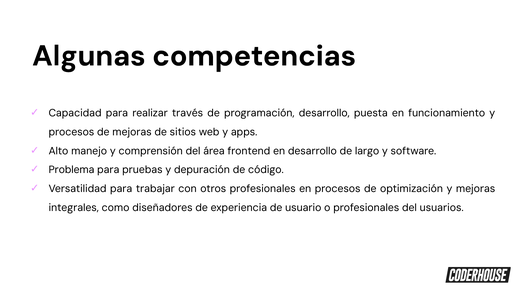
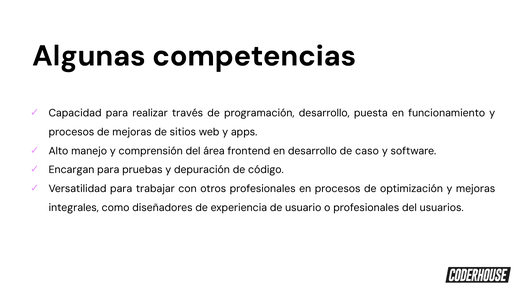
largo: largo -> caso
Problema: Problema -> Encargan
